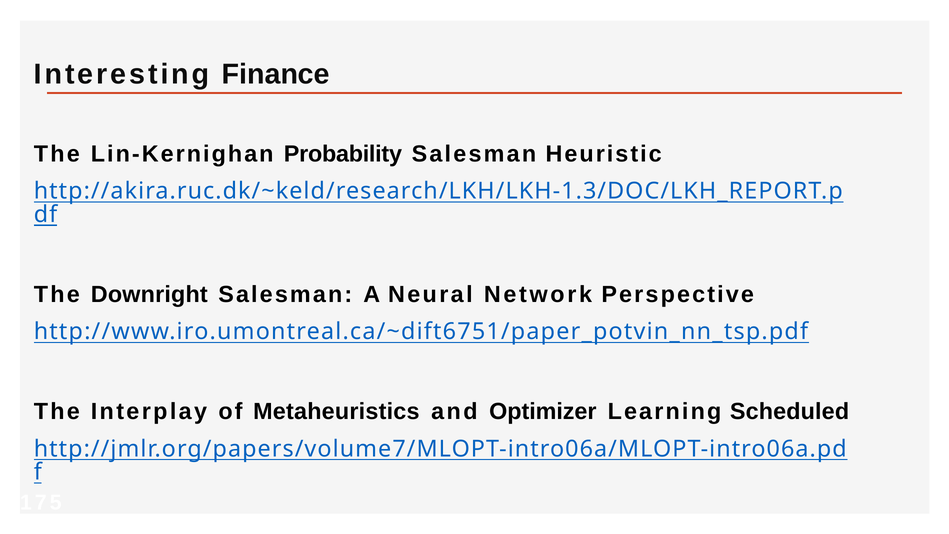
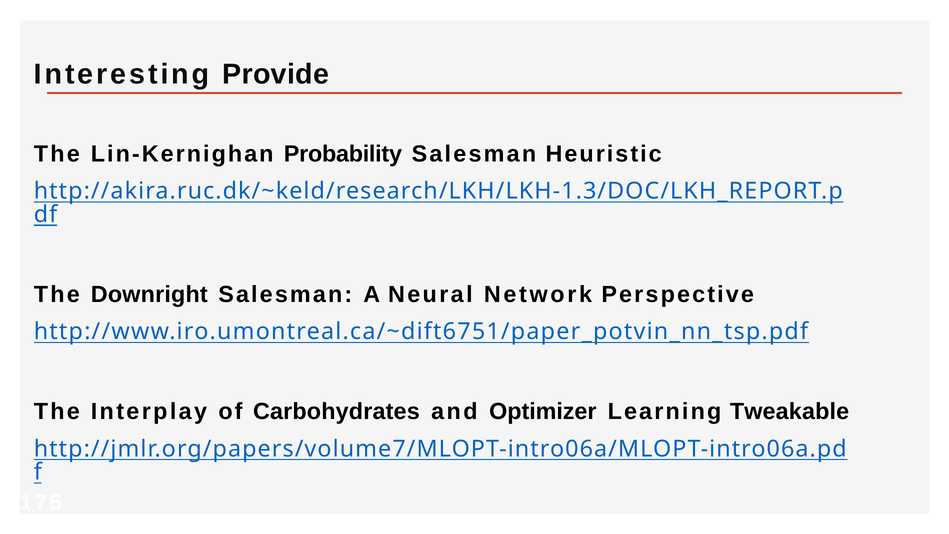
Finance: Finance -> Provide
Metaheuristics: Metaheuristics -> Carbohydrates
Scheduled: Scheduled -> Tweakable
